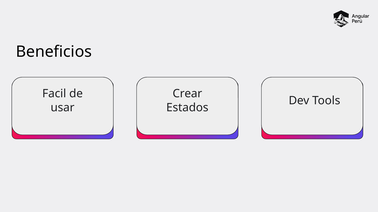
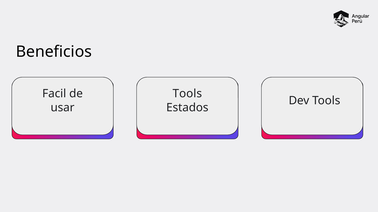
Crear at (187, 94): Crear -> Tools
